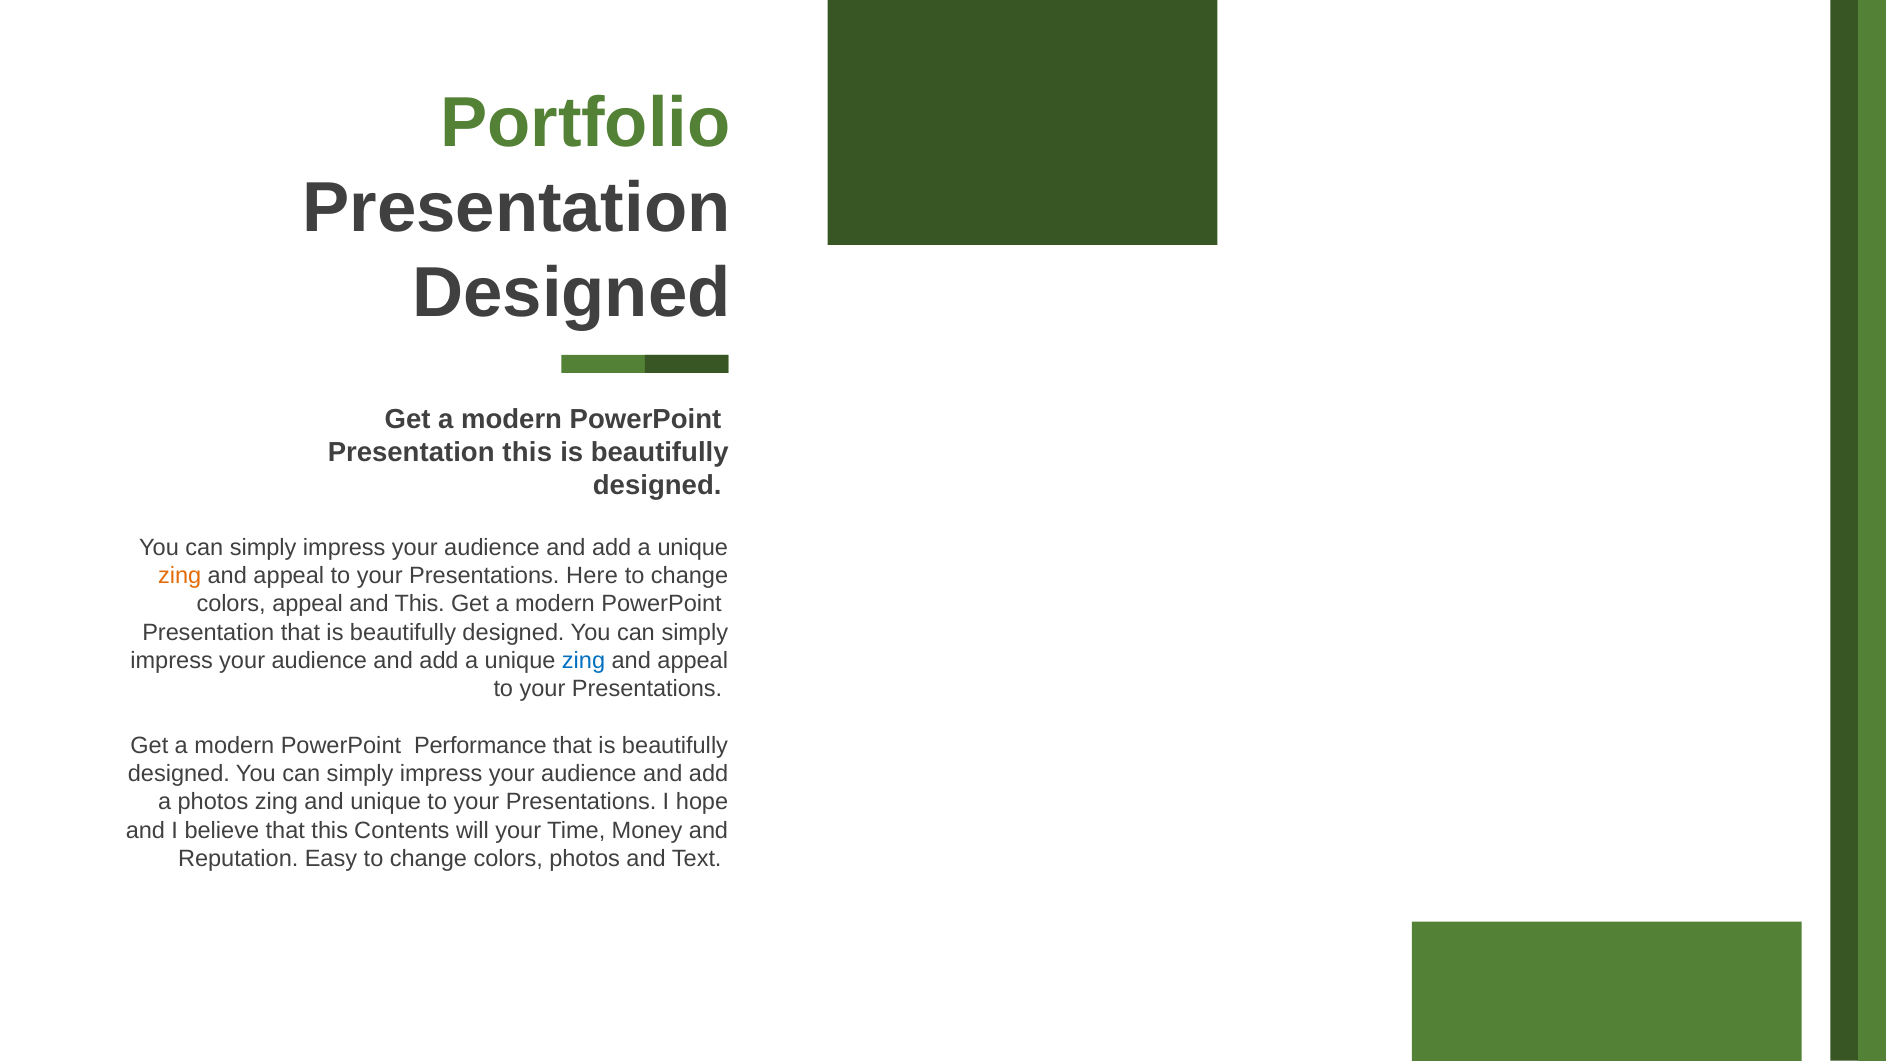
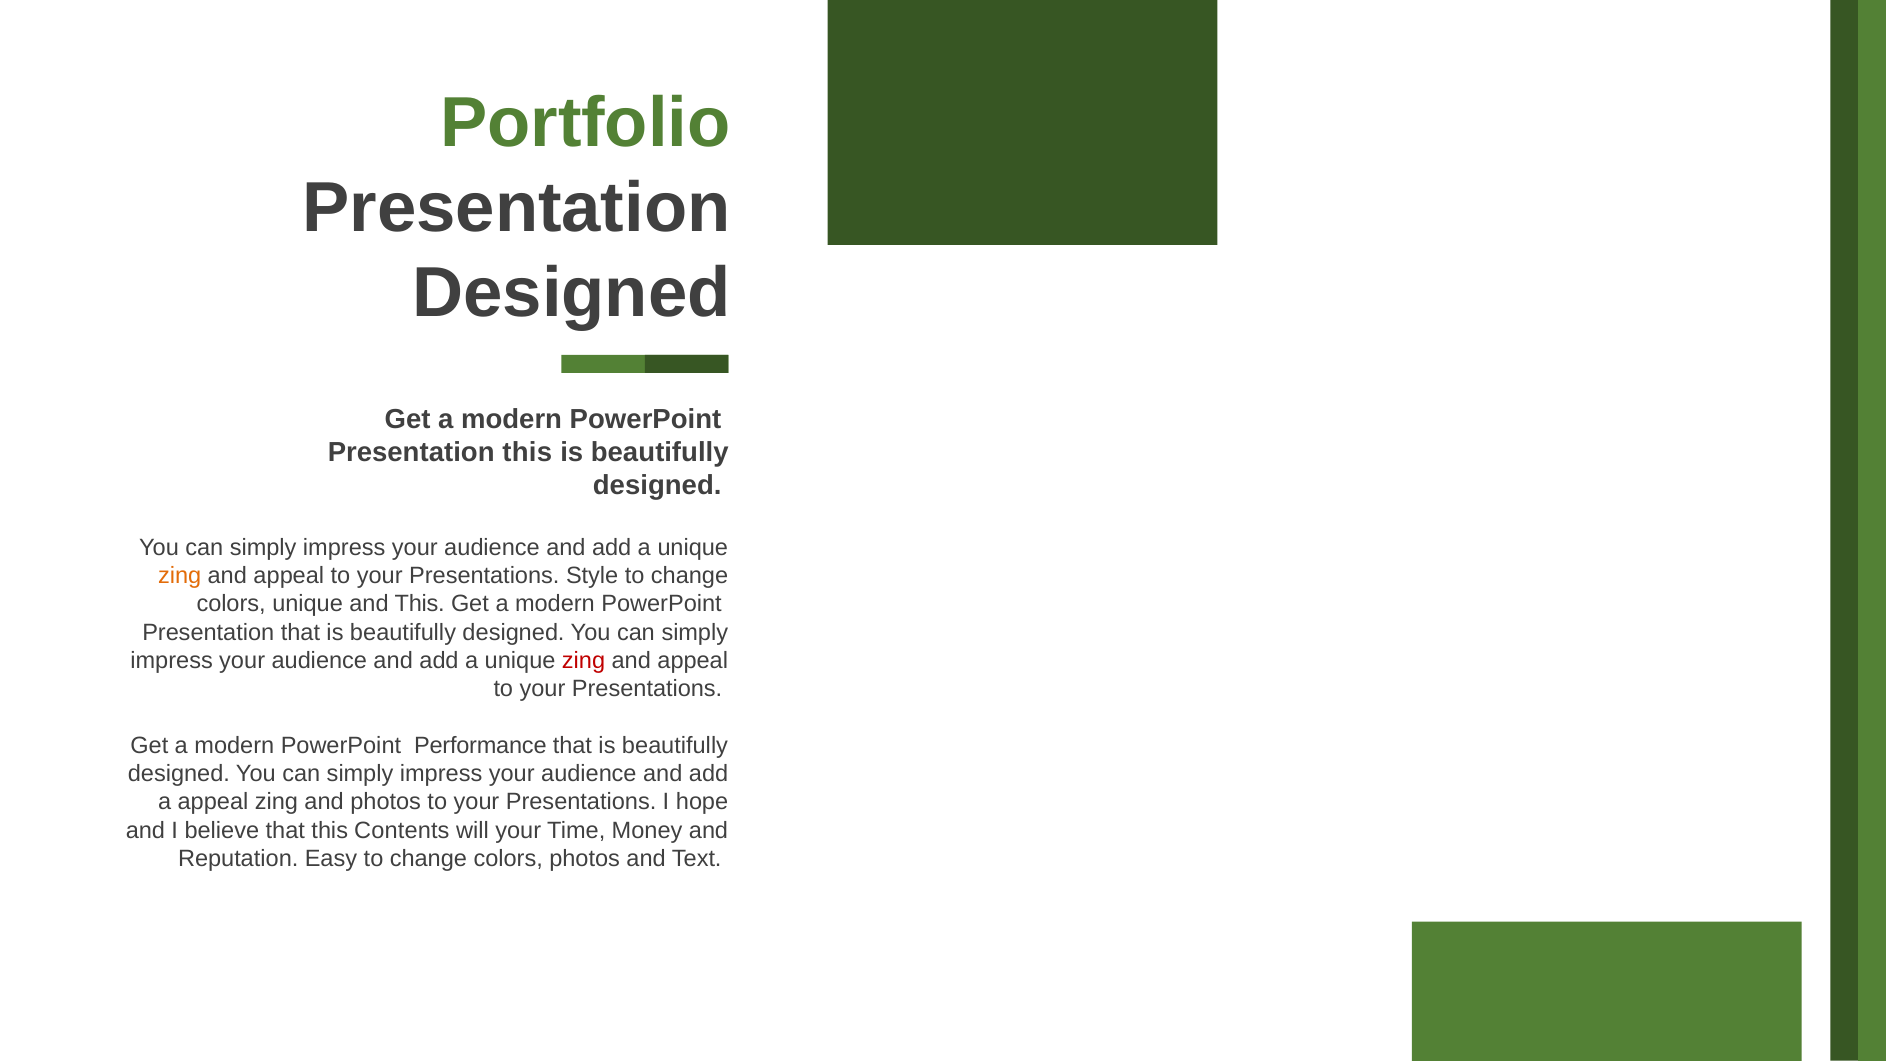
Here: Here -> Style
colors appeal: appeal -> unique
zing at (584, 661) colour: blue -> red
a photos: photos -> appeal
and unique: unique -> photos
